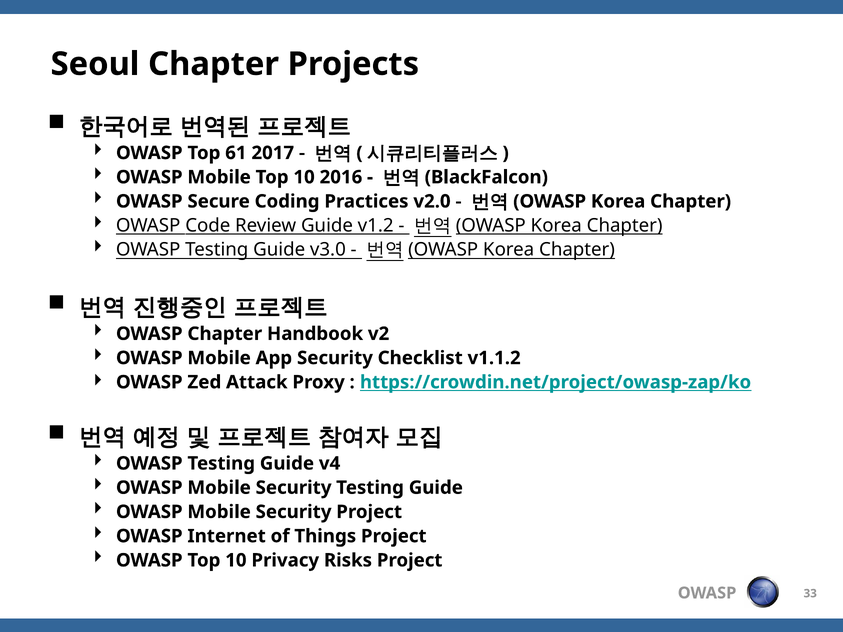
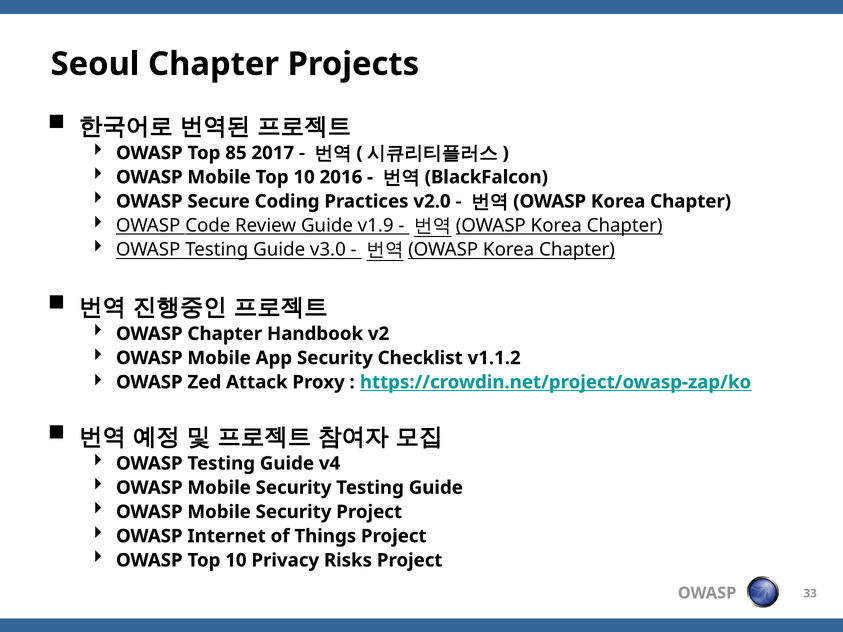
61: 61 -> 85
v1.2: v1.2 -> v1.9
